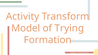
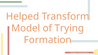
Activity: Activity -> Helped
